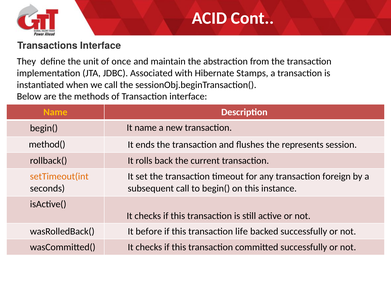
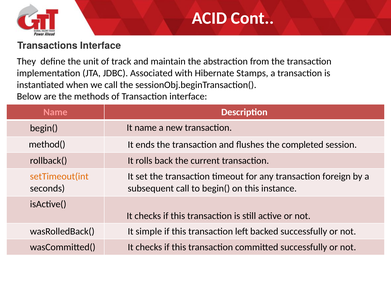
once: once -> track
Name at (55, 112) colour: yellow -> pink
represents: represents -> completed
before: before -> simple
life: life -> left
